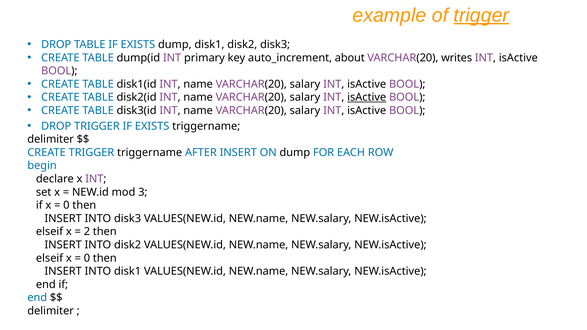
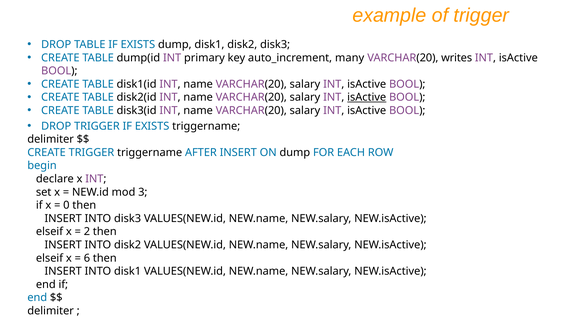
trigger at (481, 15) underline: present -> none
about: about -> many
0 at (87, 258): 0 -> 6
